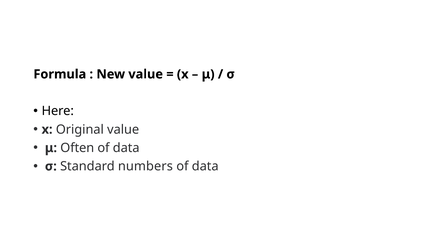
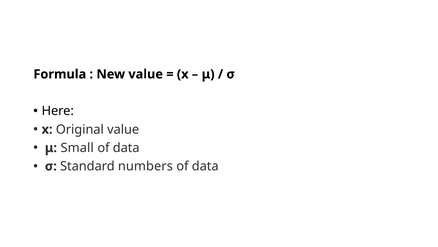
Often: Often -> Small
